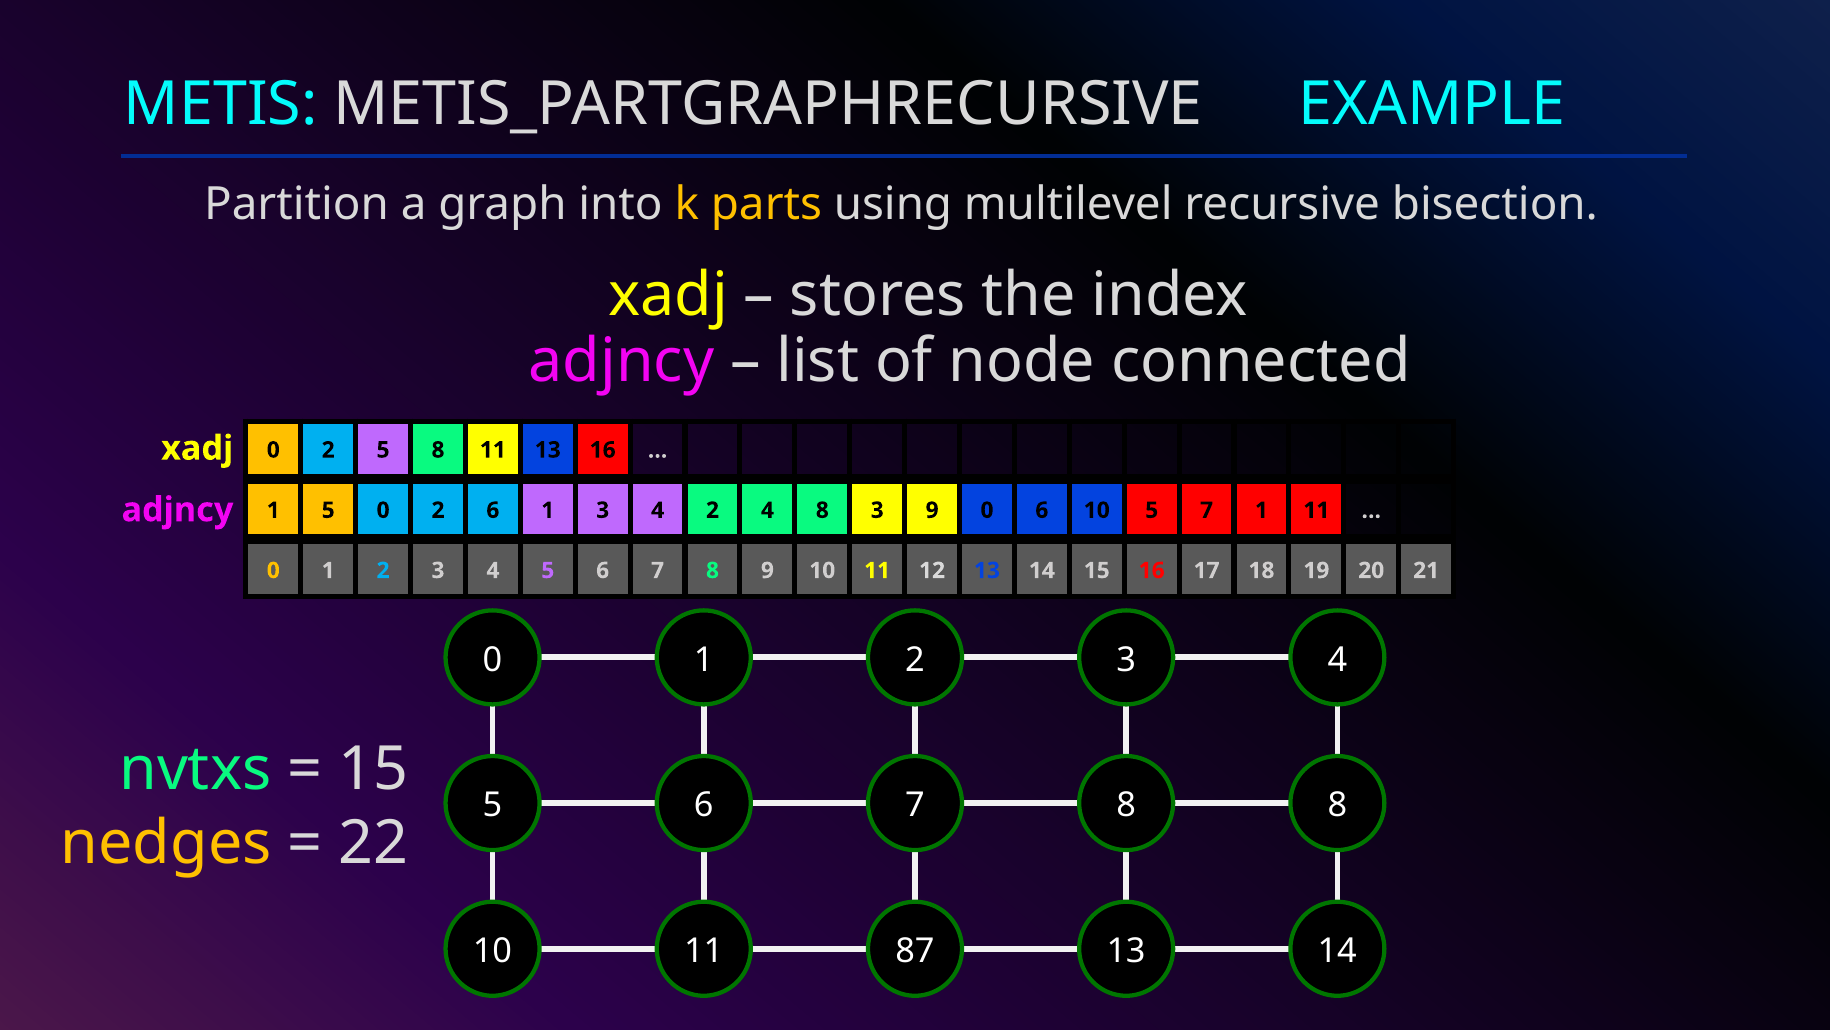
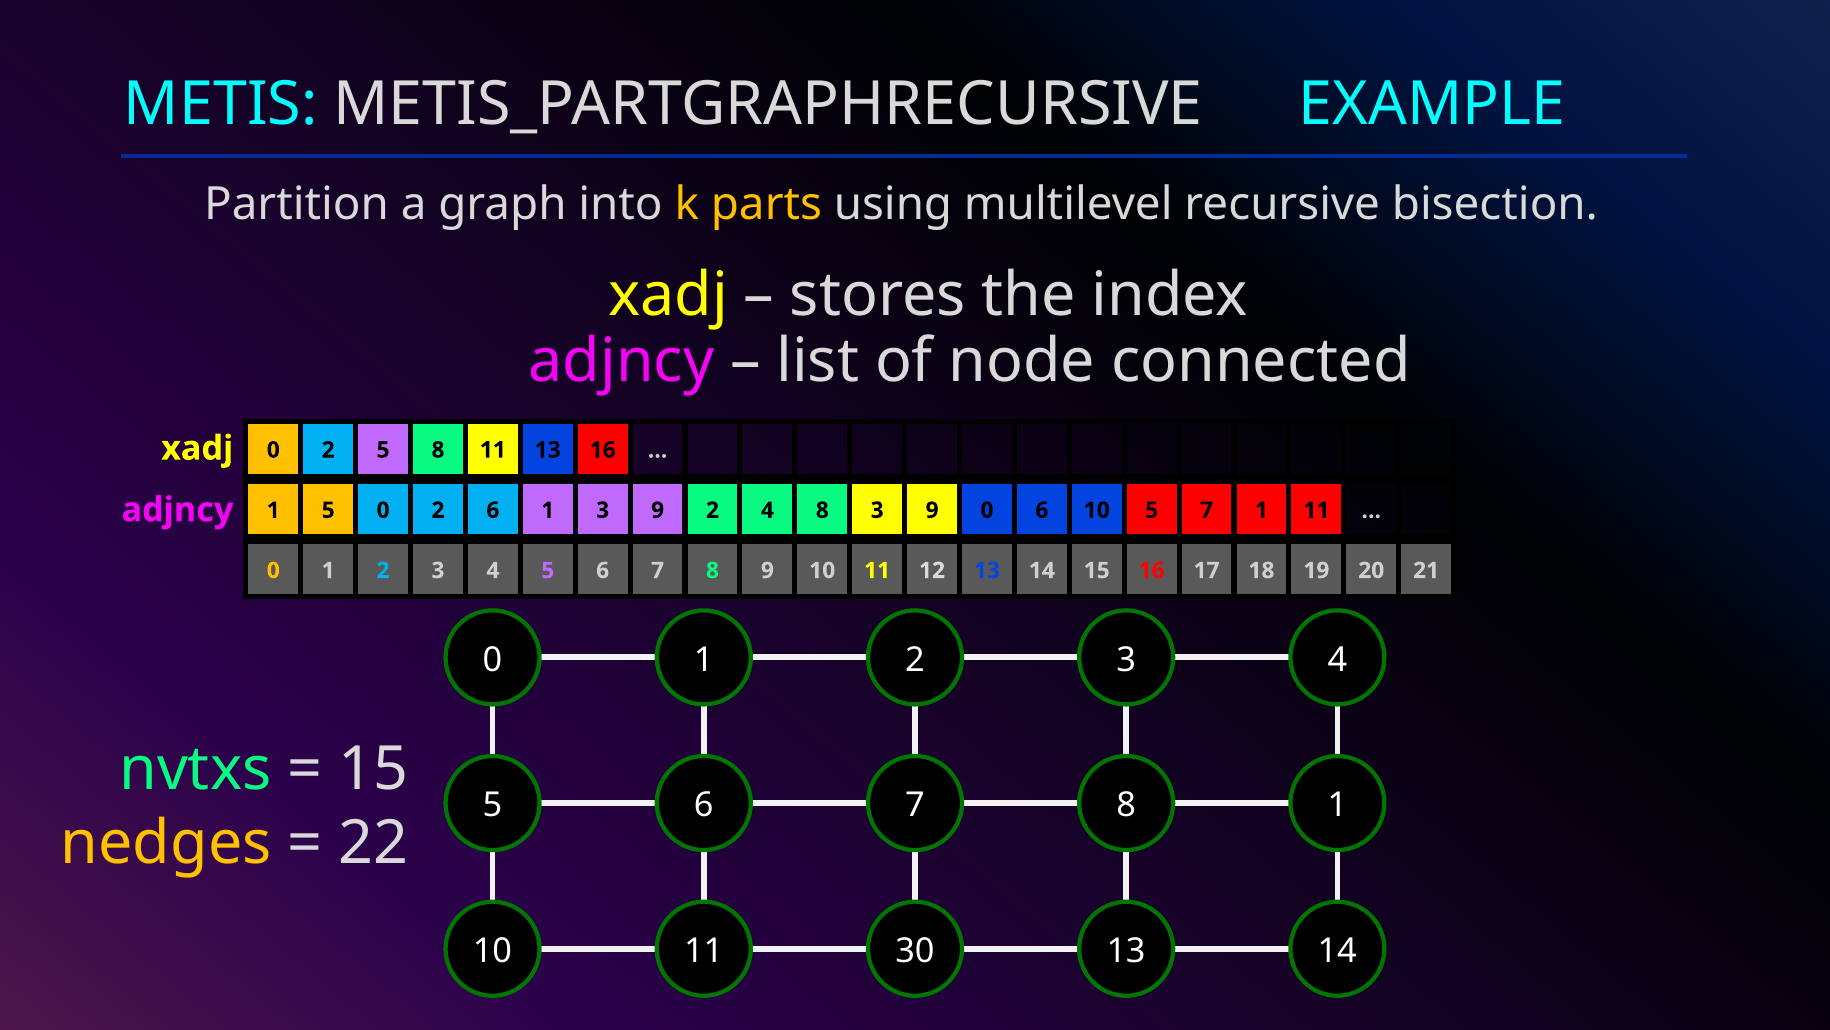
1 3 4: 4 -> 9
8 8: 8 -> 1
87: 87 -> 30
